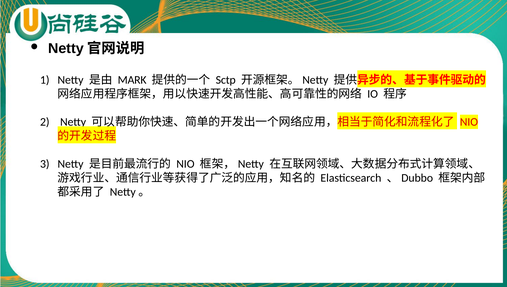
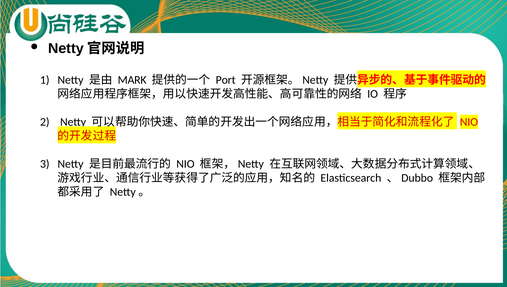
Sctp: Sctp -> Port
